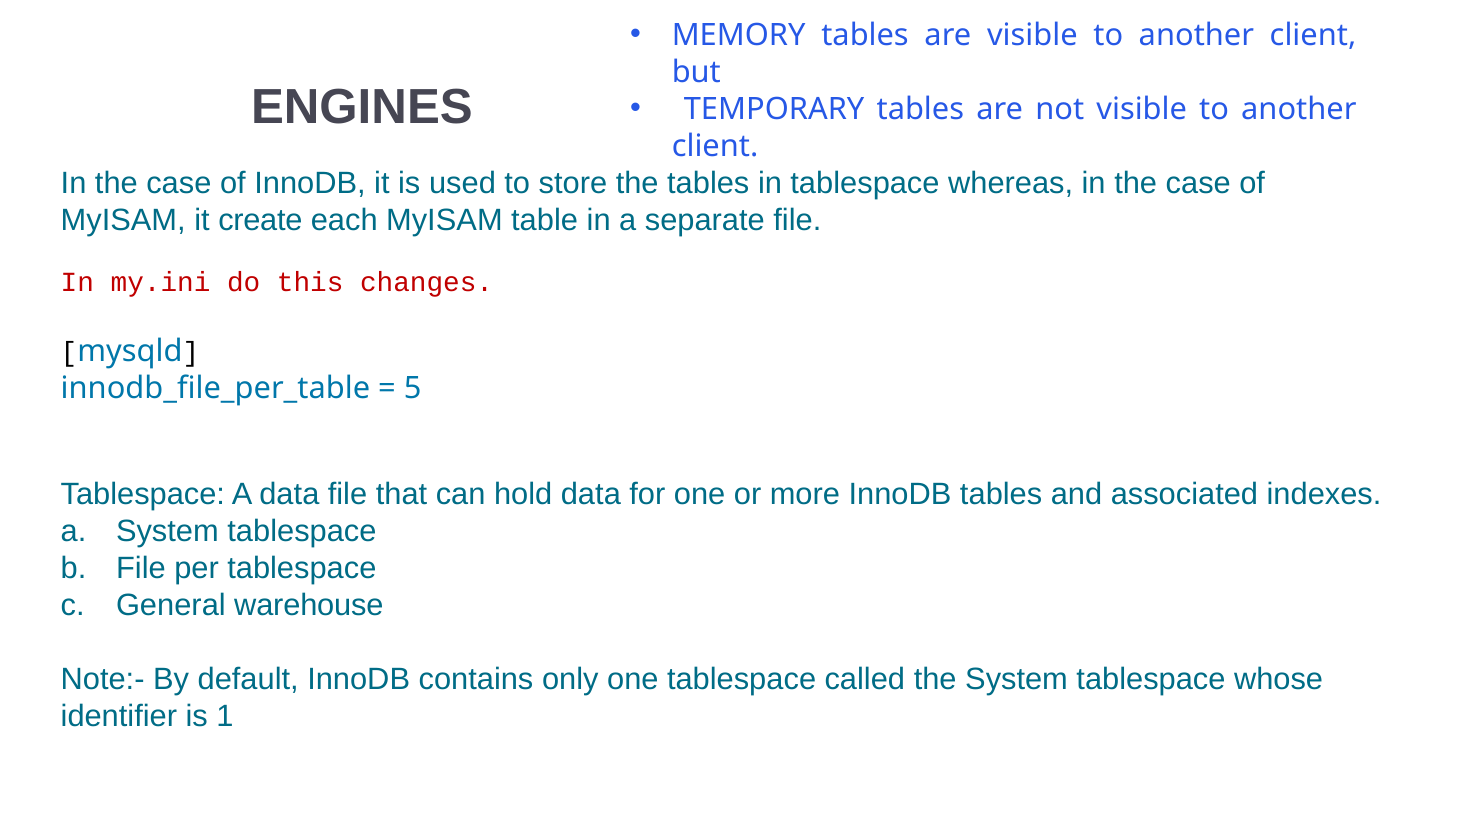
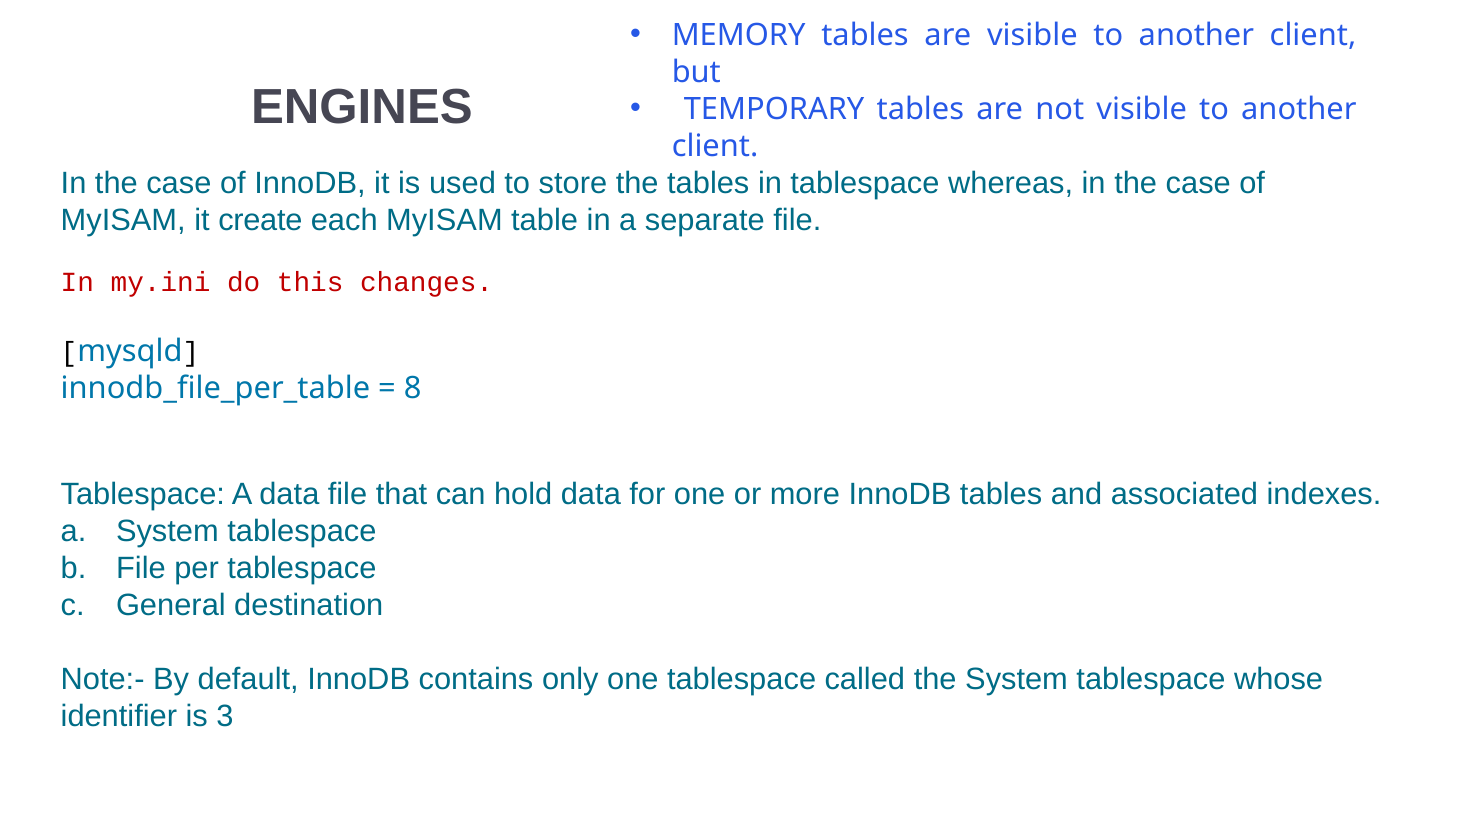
5: 5 -> 8
warehouse: warehouse -> destination
1: 1 -> 3
